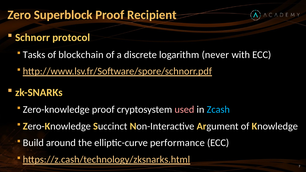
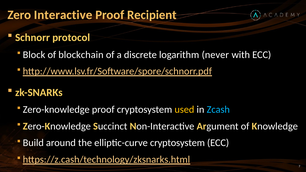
Superblock: Superblock -> Interactive
Tasks: Tasks -> Block
used colour: pink -> yellow
elliptic-curve performance: performance -> cryptosystem
